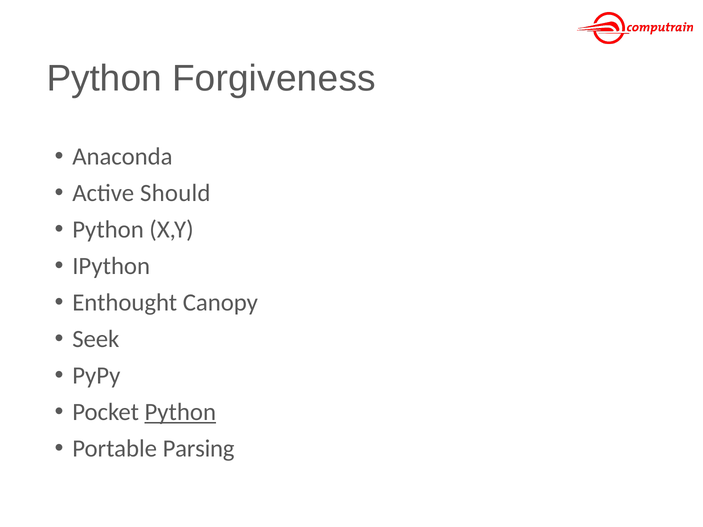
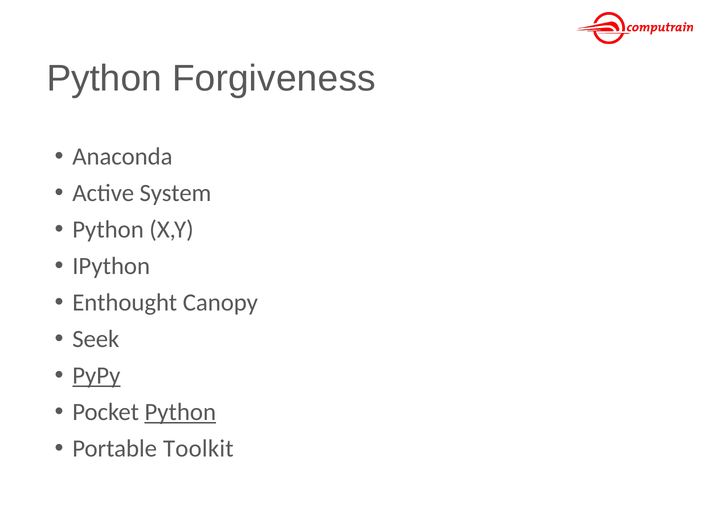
Should: Should -> System
PyPy underline: none -> present
Parsing: Parsing -> Toolkit
